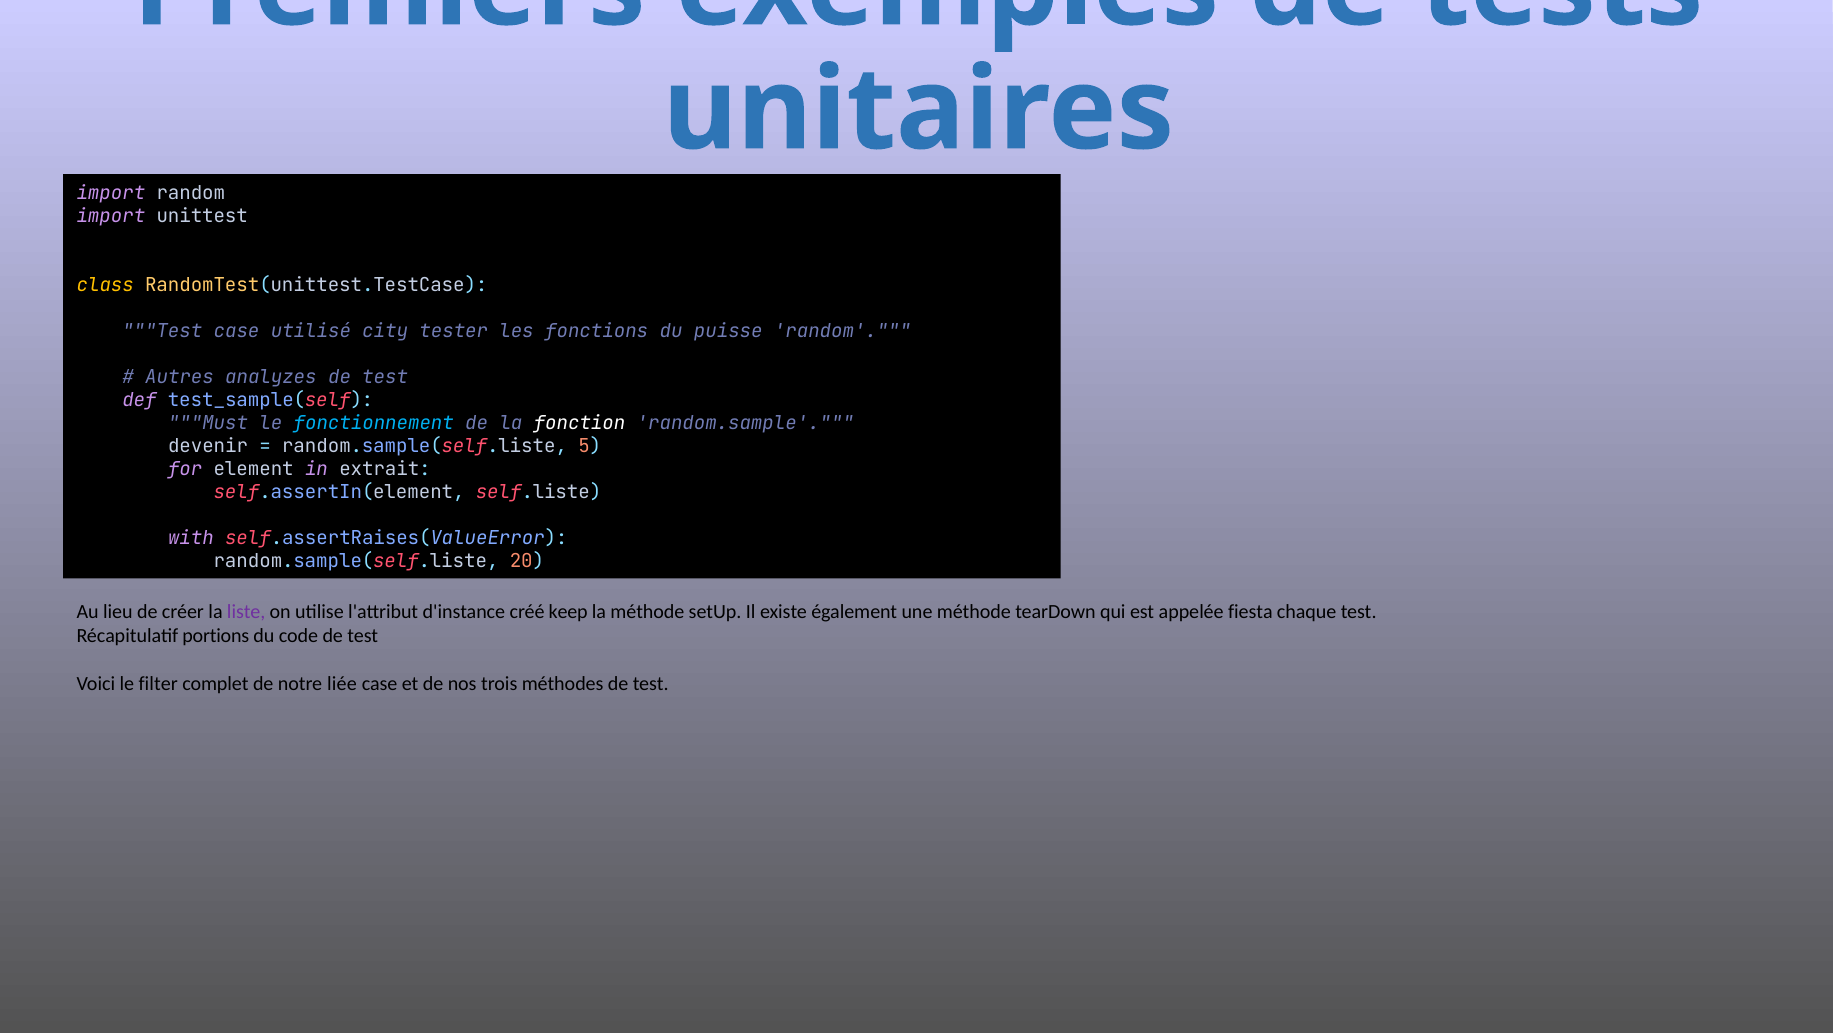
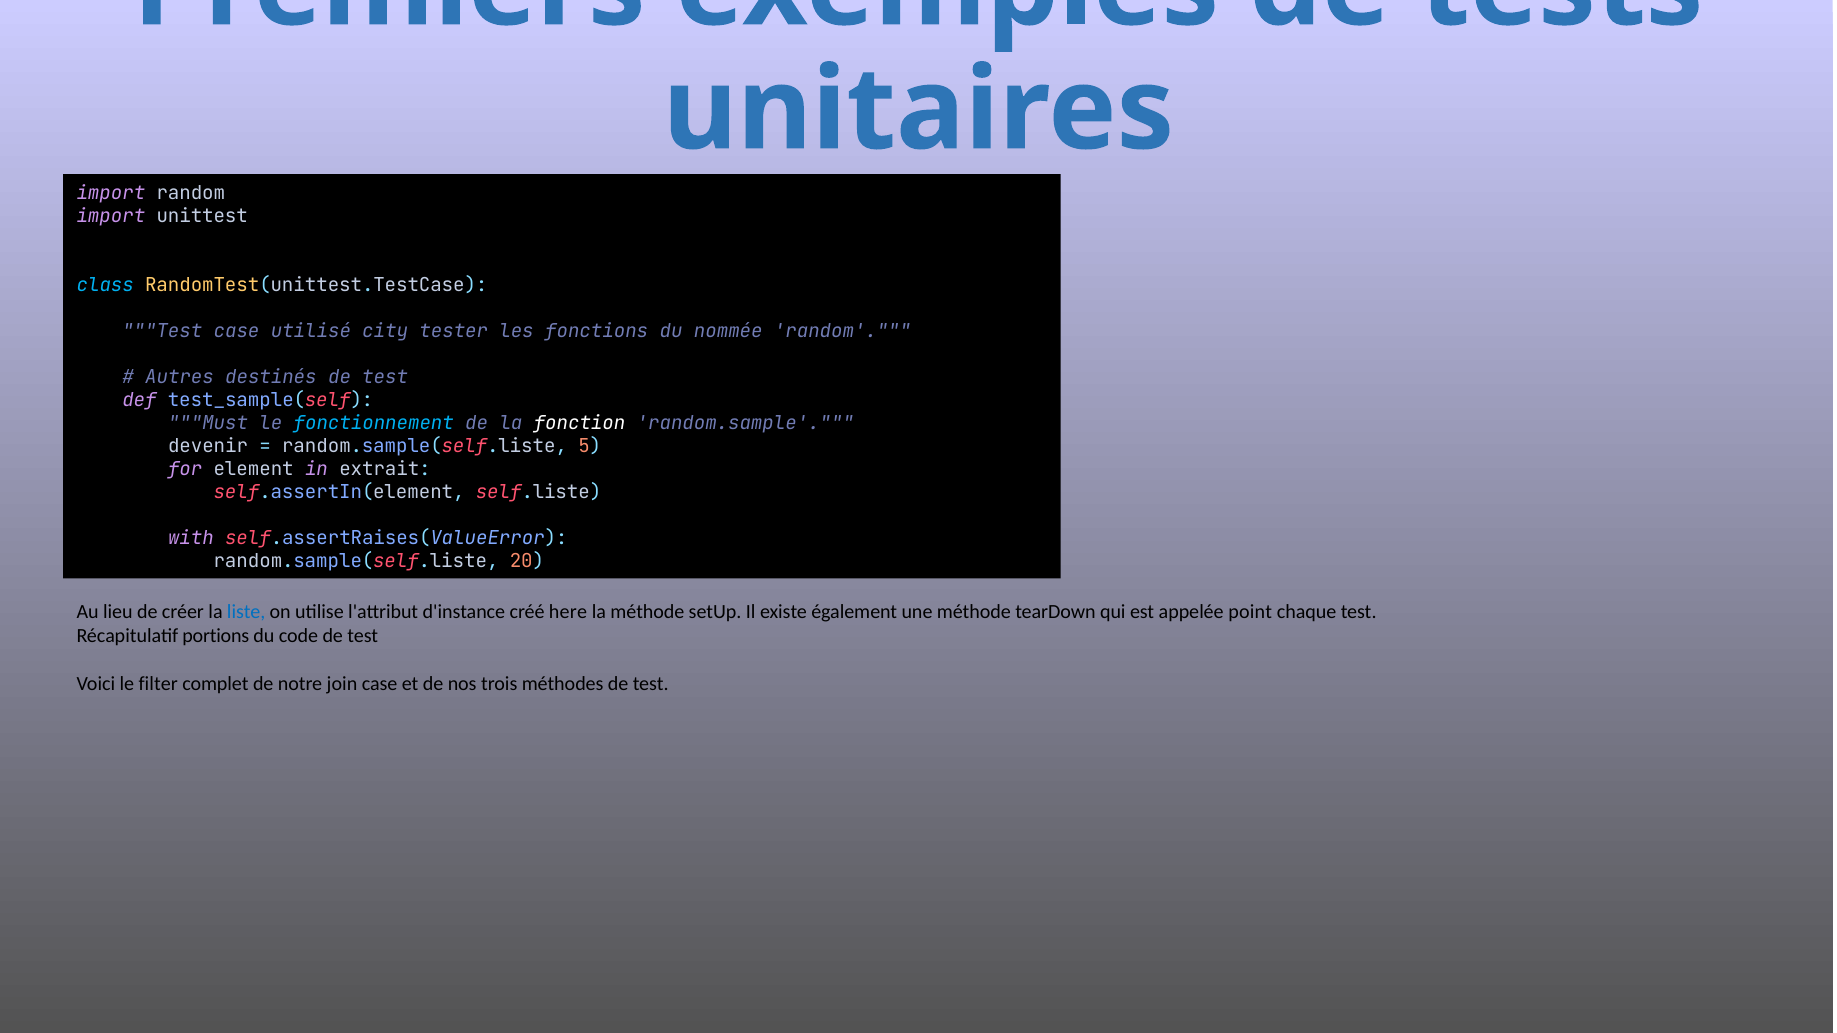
class colour: yellow -> light blue
puisse: puisse -> nommée
analyzes: analyzes -> destinés
liste colour: purple -> blue
keep: keep -> here
fiesta: fiesta -> point
liée: liée -> join
